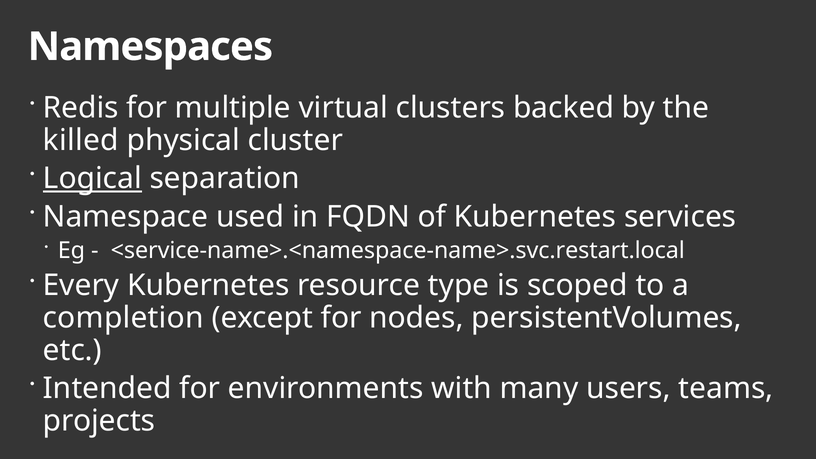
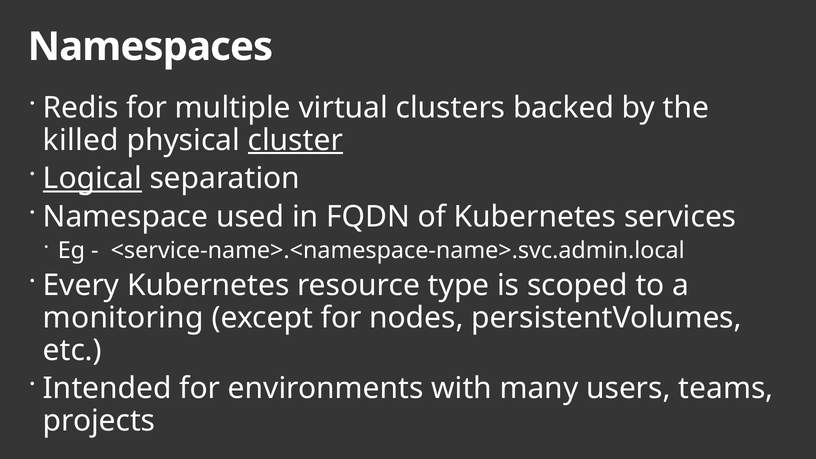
cluster underline: none -> present
<service-name>.<namespace-name>.svc.restart.local: <service-name>.<namespace-name>.svc.restart.local -> <service-name>.<namespace-name>.svc.admin.local
completion: completion -> monitoring
